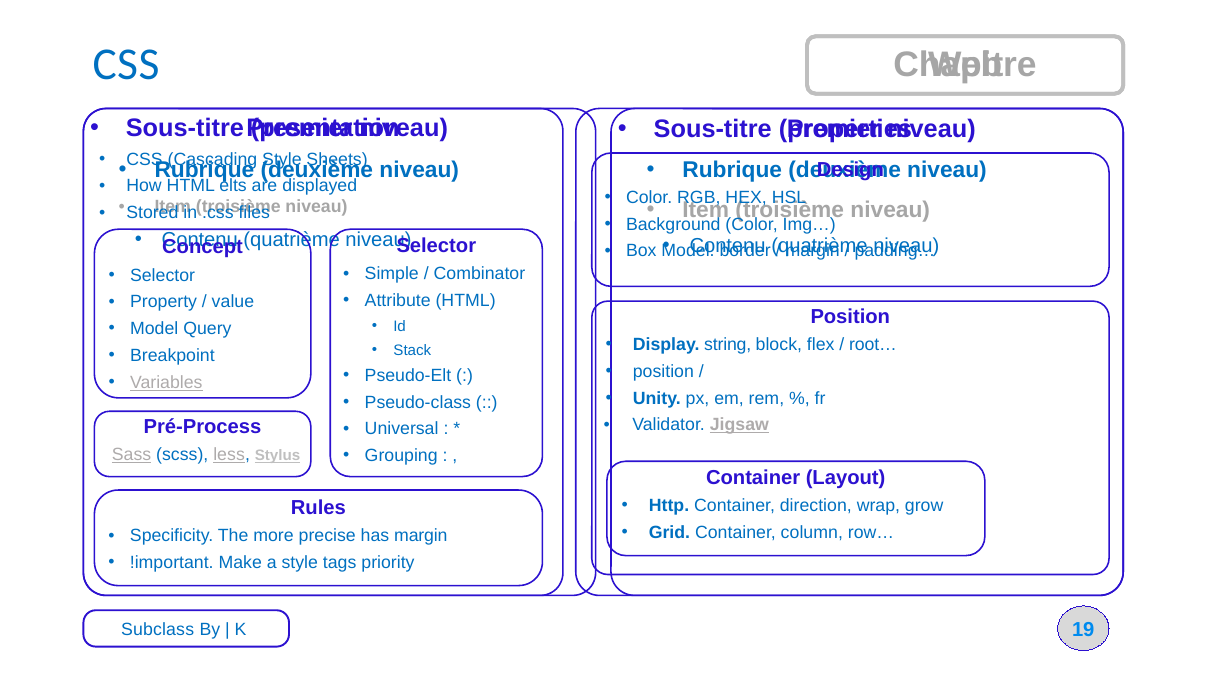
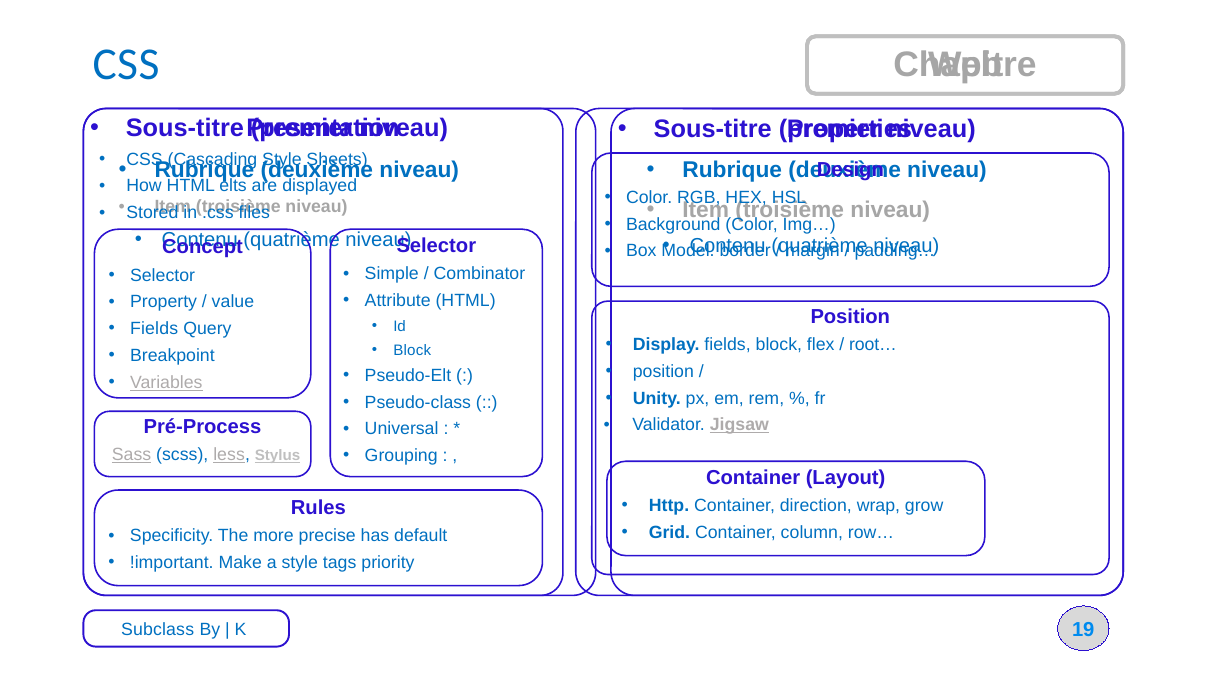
Model at (154, 329): Model -> Fields
Display string: string -> fields
Stack at (412, 350): Stack -> Block
has margin: margin -> default
